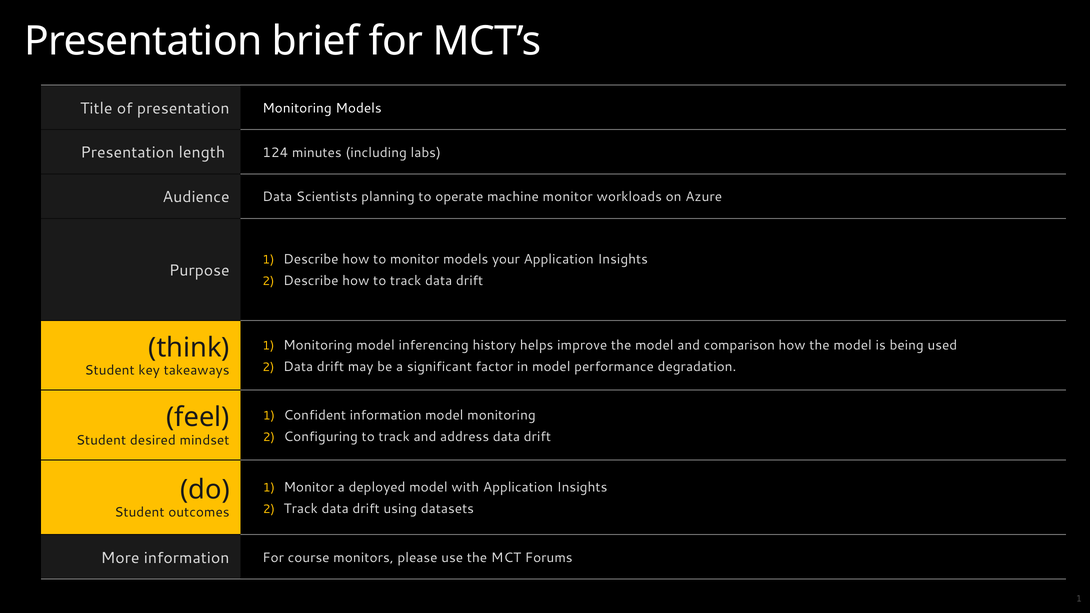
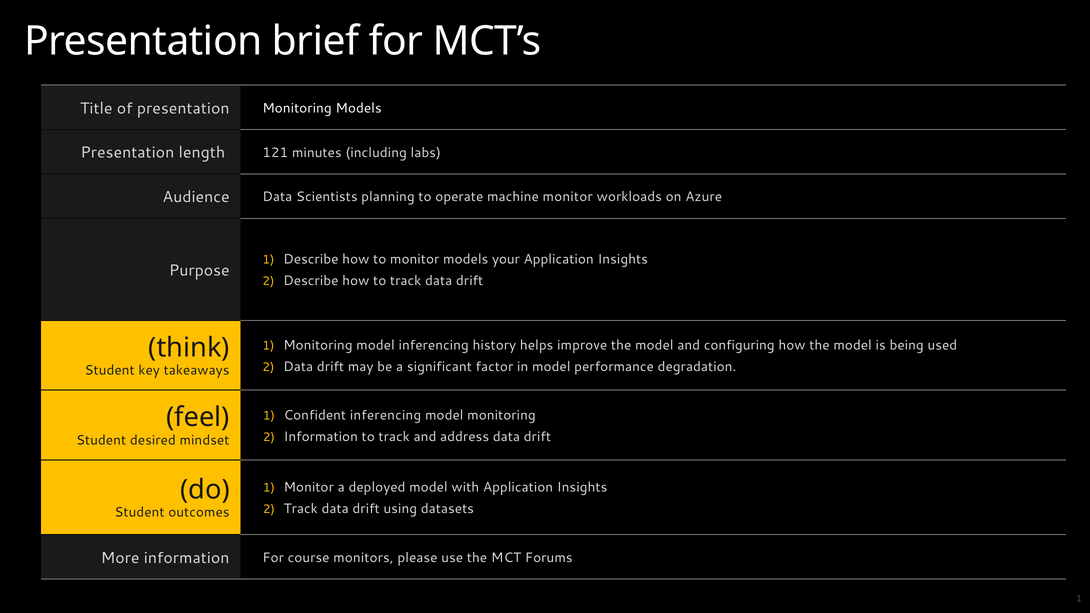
124: 124 -> 121
comparison: comparison -> configuring
Confident information: information -> inferencing
Configuring at (321, 437): Configuring -> Information
